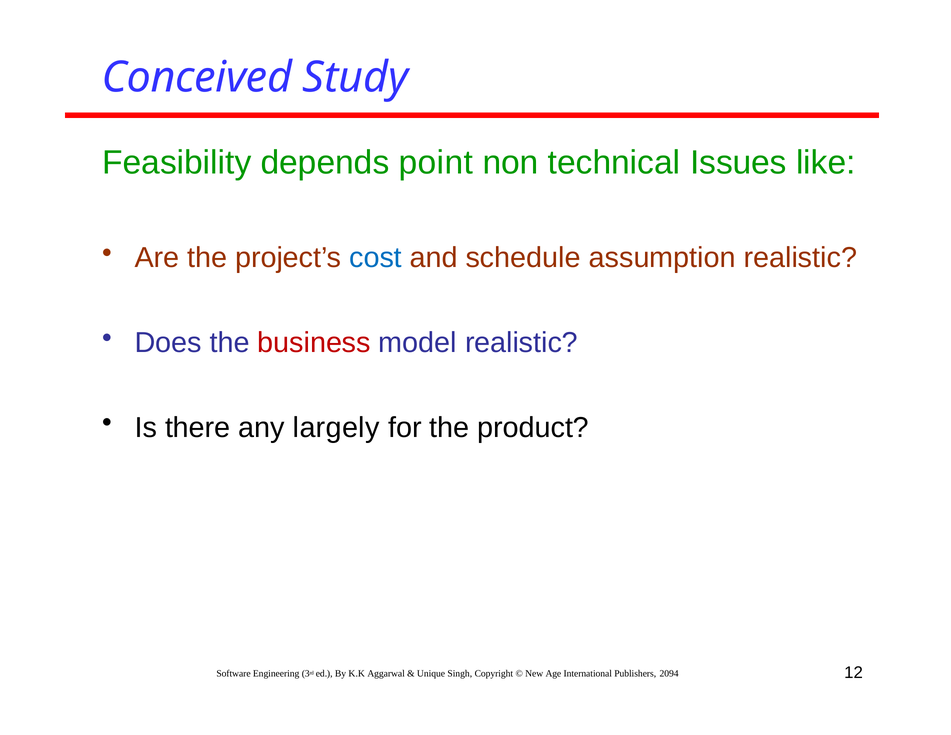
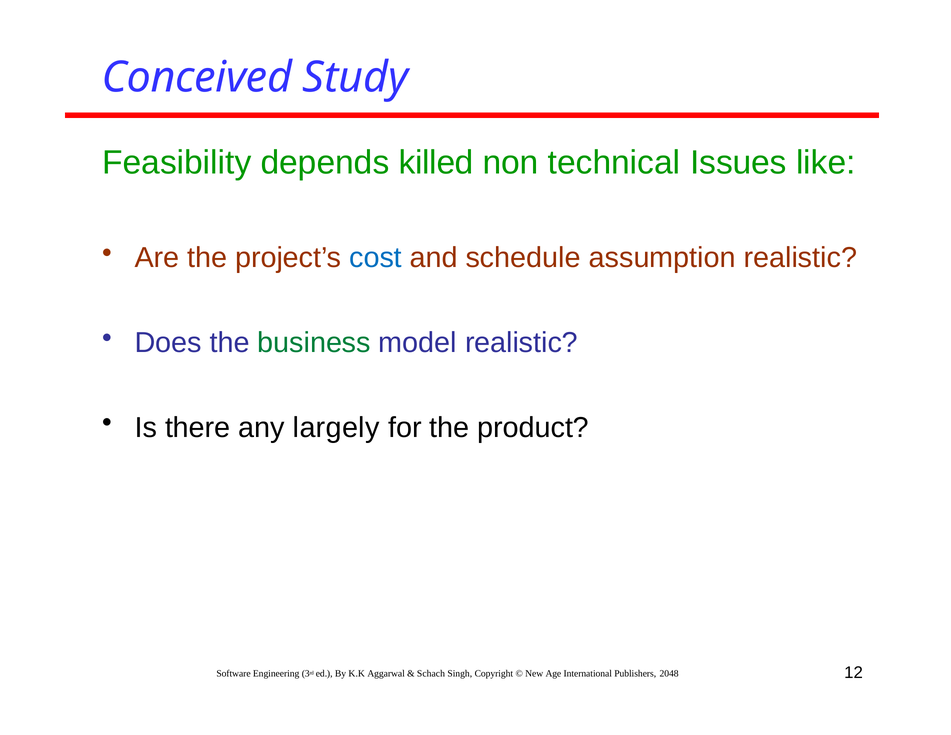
point: point -> killed
business colour: red -> green
Unique: Unique -> Schach
2094: 2094 -> 2048
